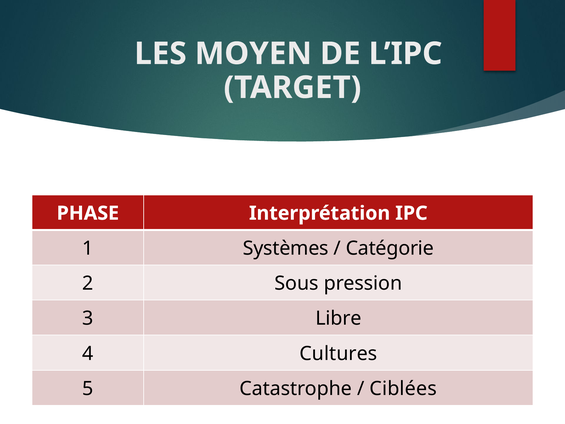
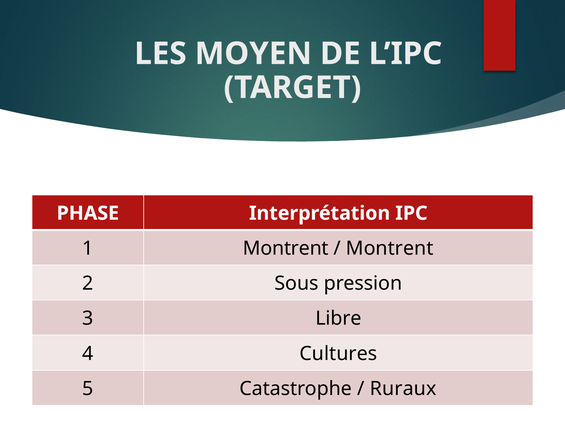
1 Systèmes: Systèmes -> Montrent
Catégorie at (390, 248): Catégorie -> Montrent
Ciblées: Ciblées -> Ruraux
